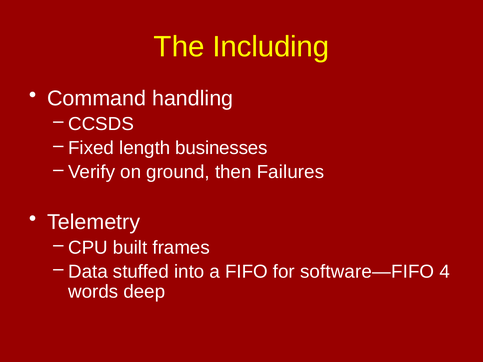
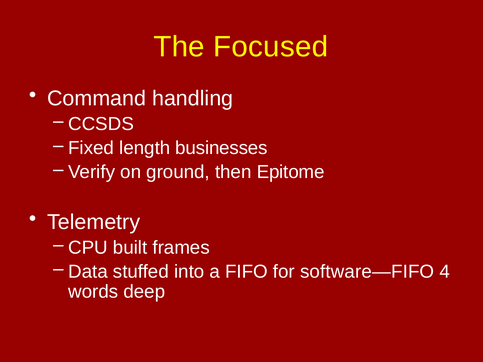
Including: Including -> Focused
Failures: Failures -> Epitome
